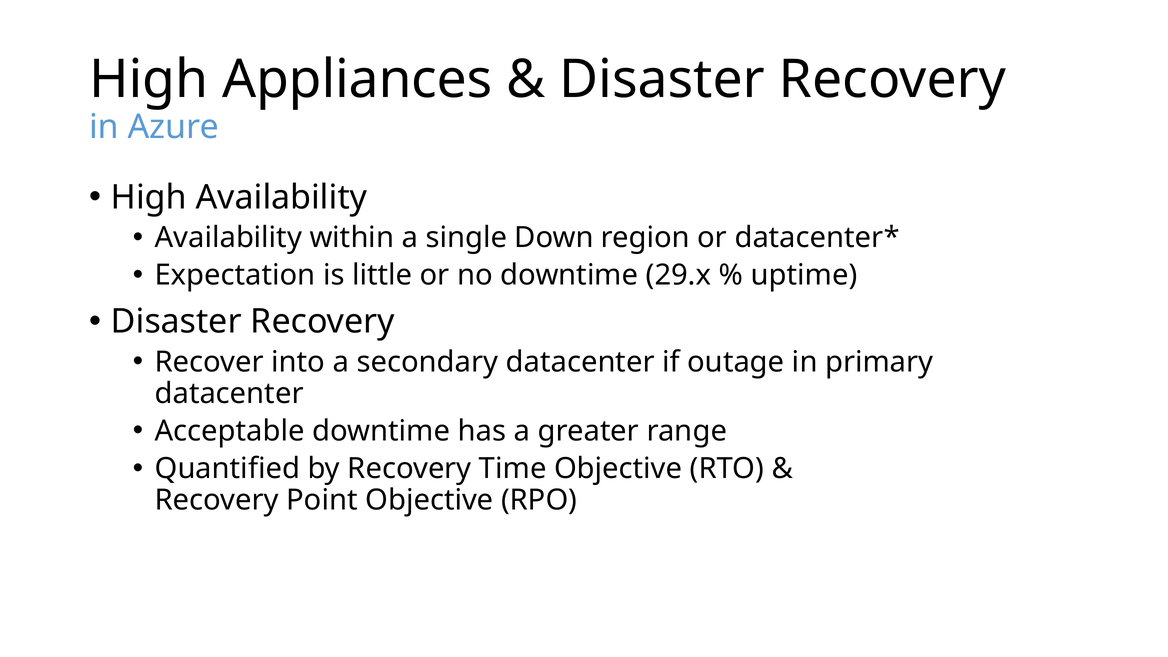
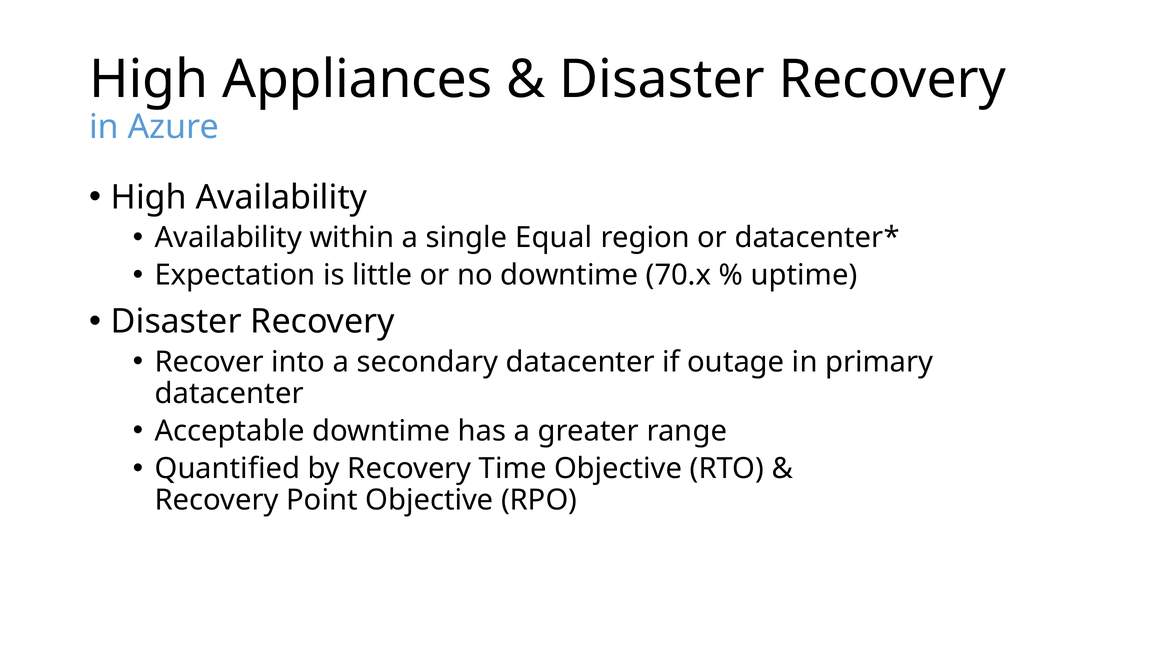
Down: Down -> Equal
29.x: 29.x -> 70.x
